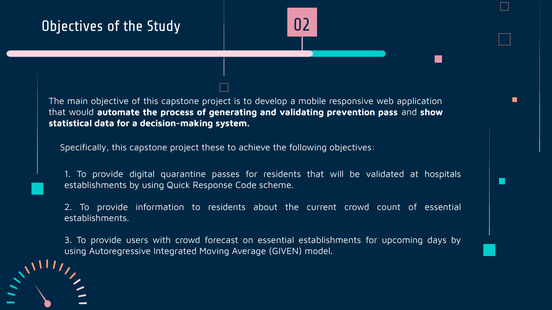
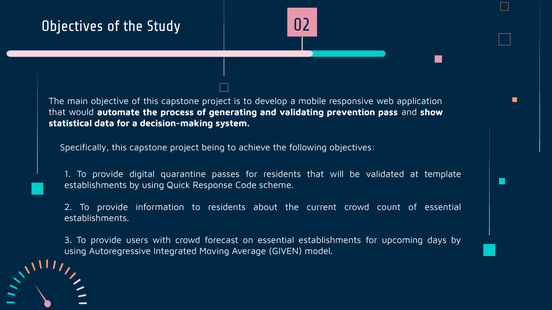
these: these -> being
hospitals: hospitals -> template
